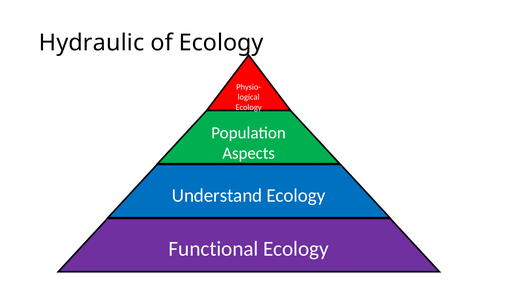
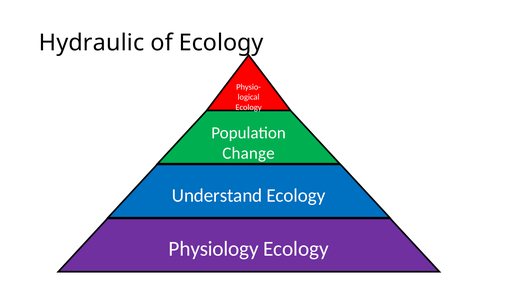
Aspects: Aspects -> Change
Functional: Functional -> Physiology
